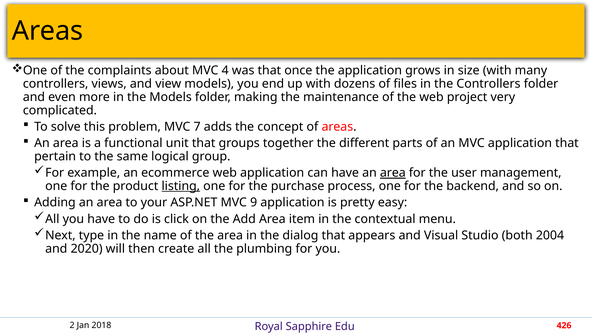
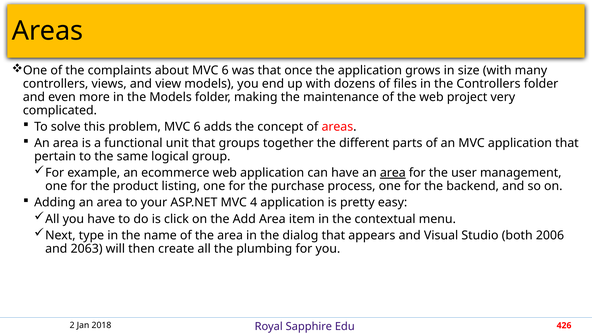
about MVC 4: 4 -> 6
problem MVC 7: 7 -> 6
listing underline: present -> none
9: 9 -> 4
2004: 2004 -> 2006
2020: 2020 -> 2063
